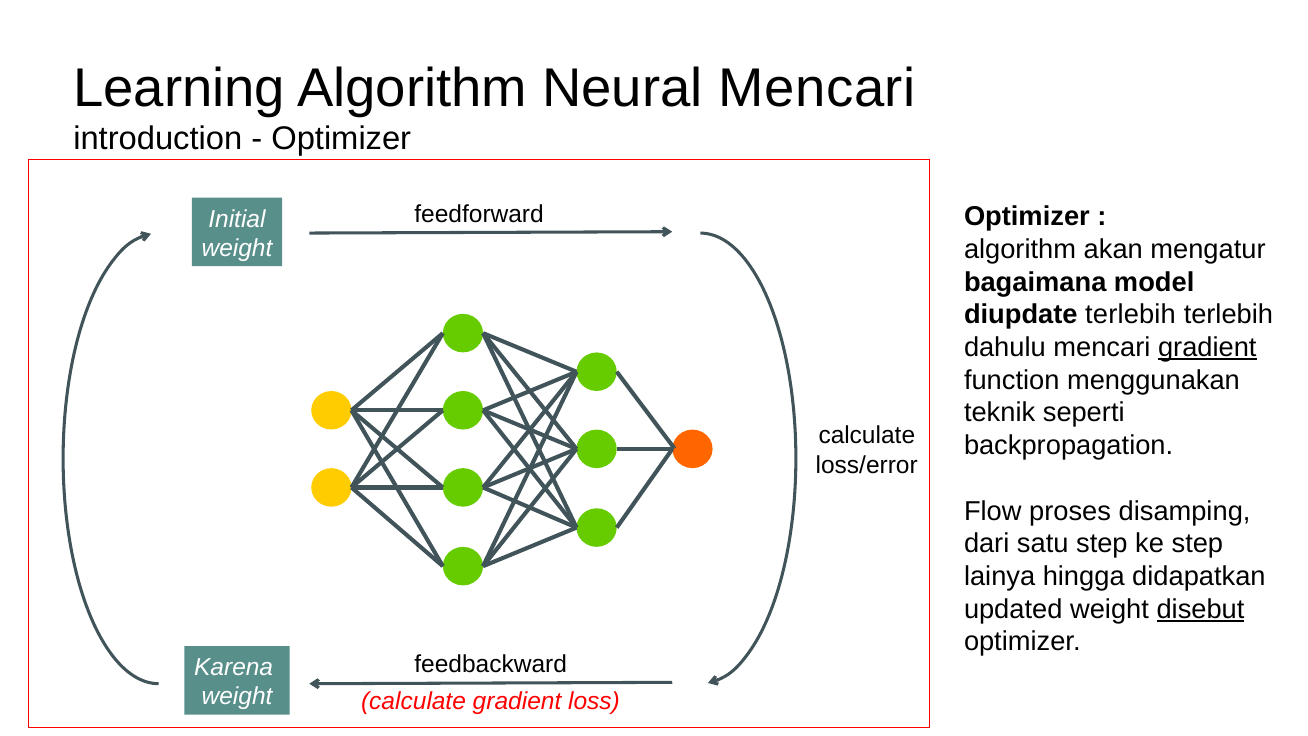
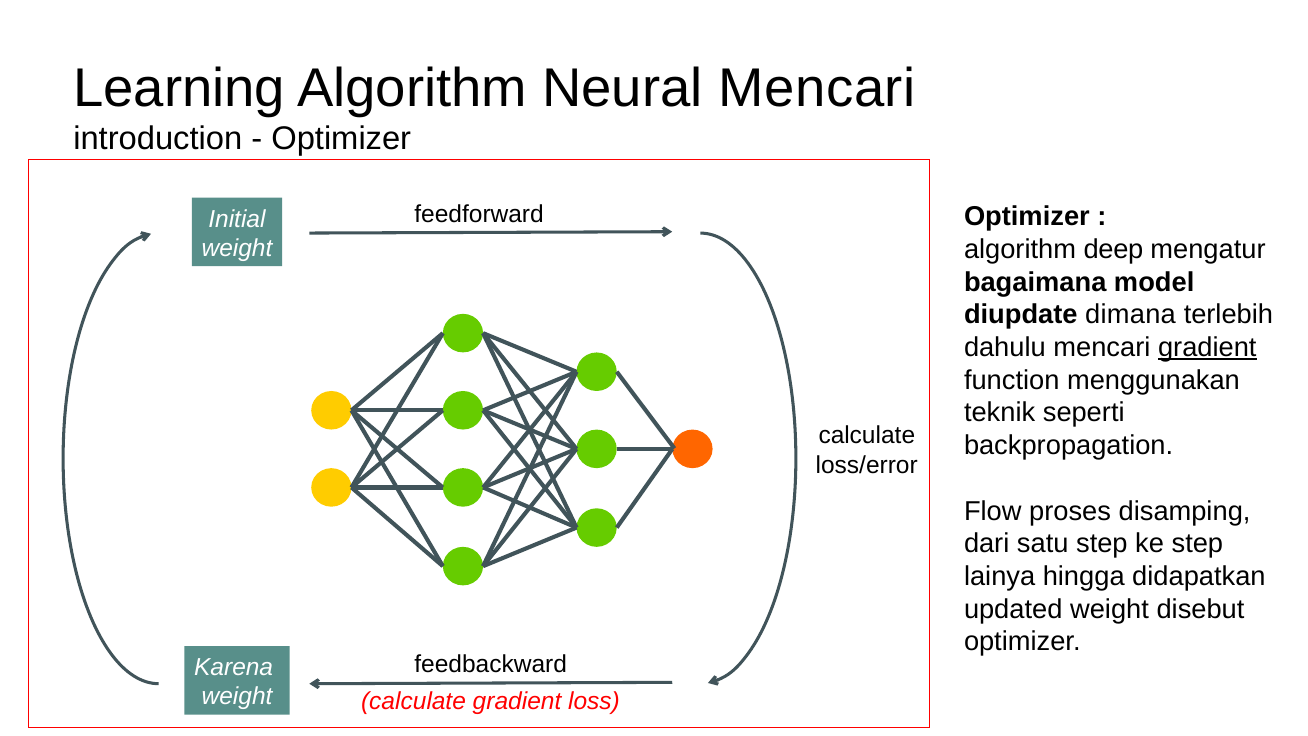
akan: akan -> deep
diupdate terlebih: terlebih -> dimana
disebut underline: present -> none
